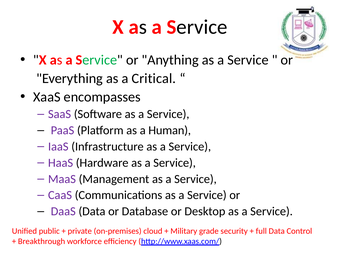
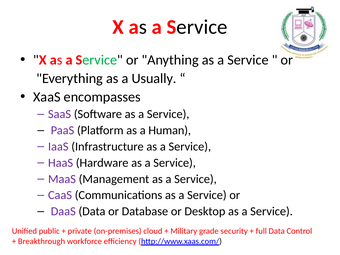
Critical: Critical -> Usually
